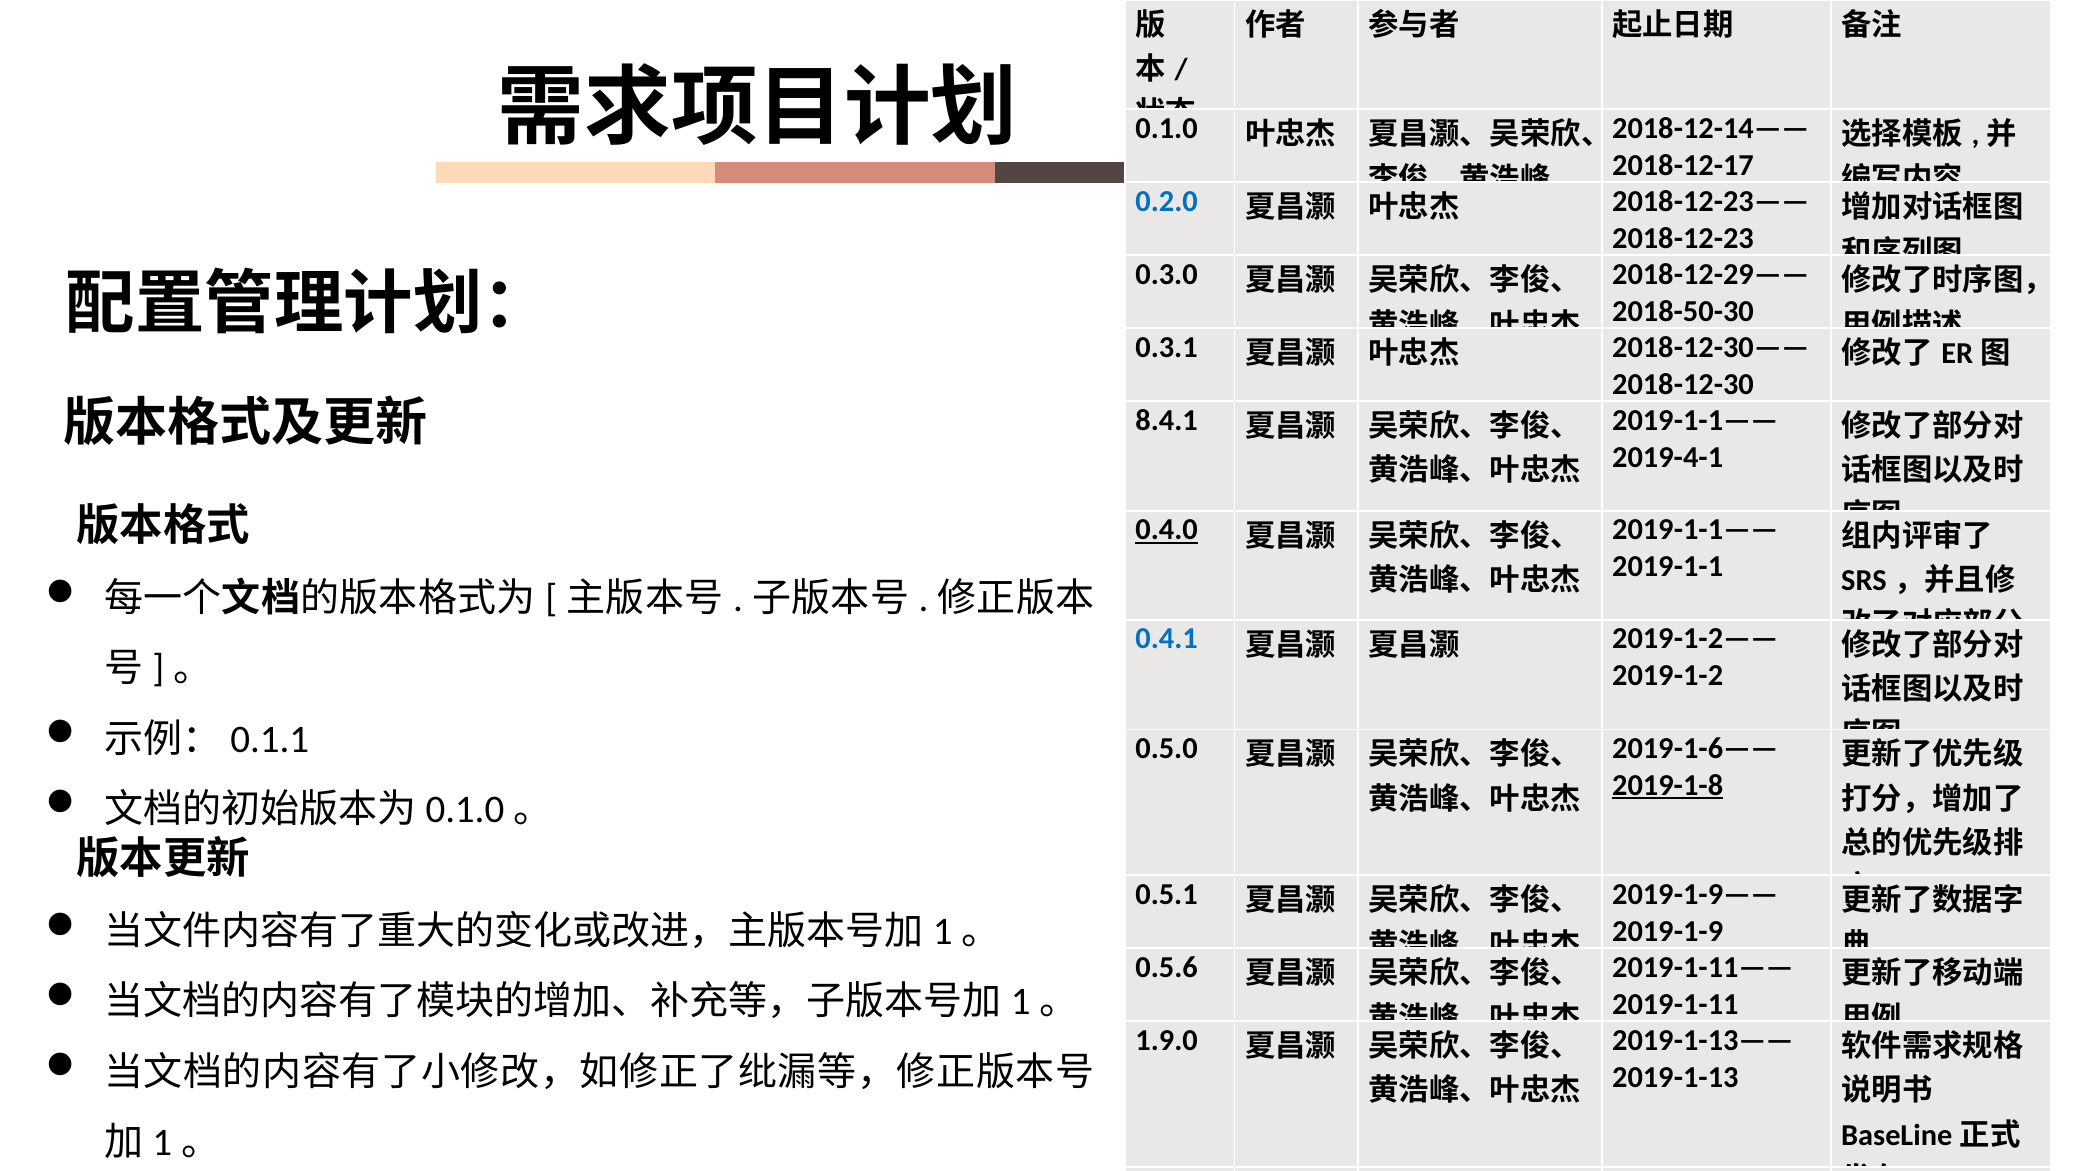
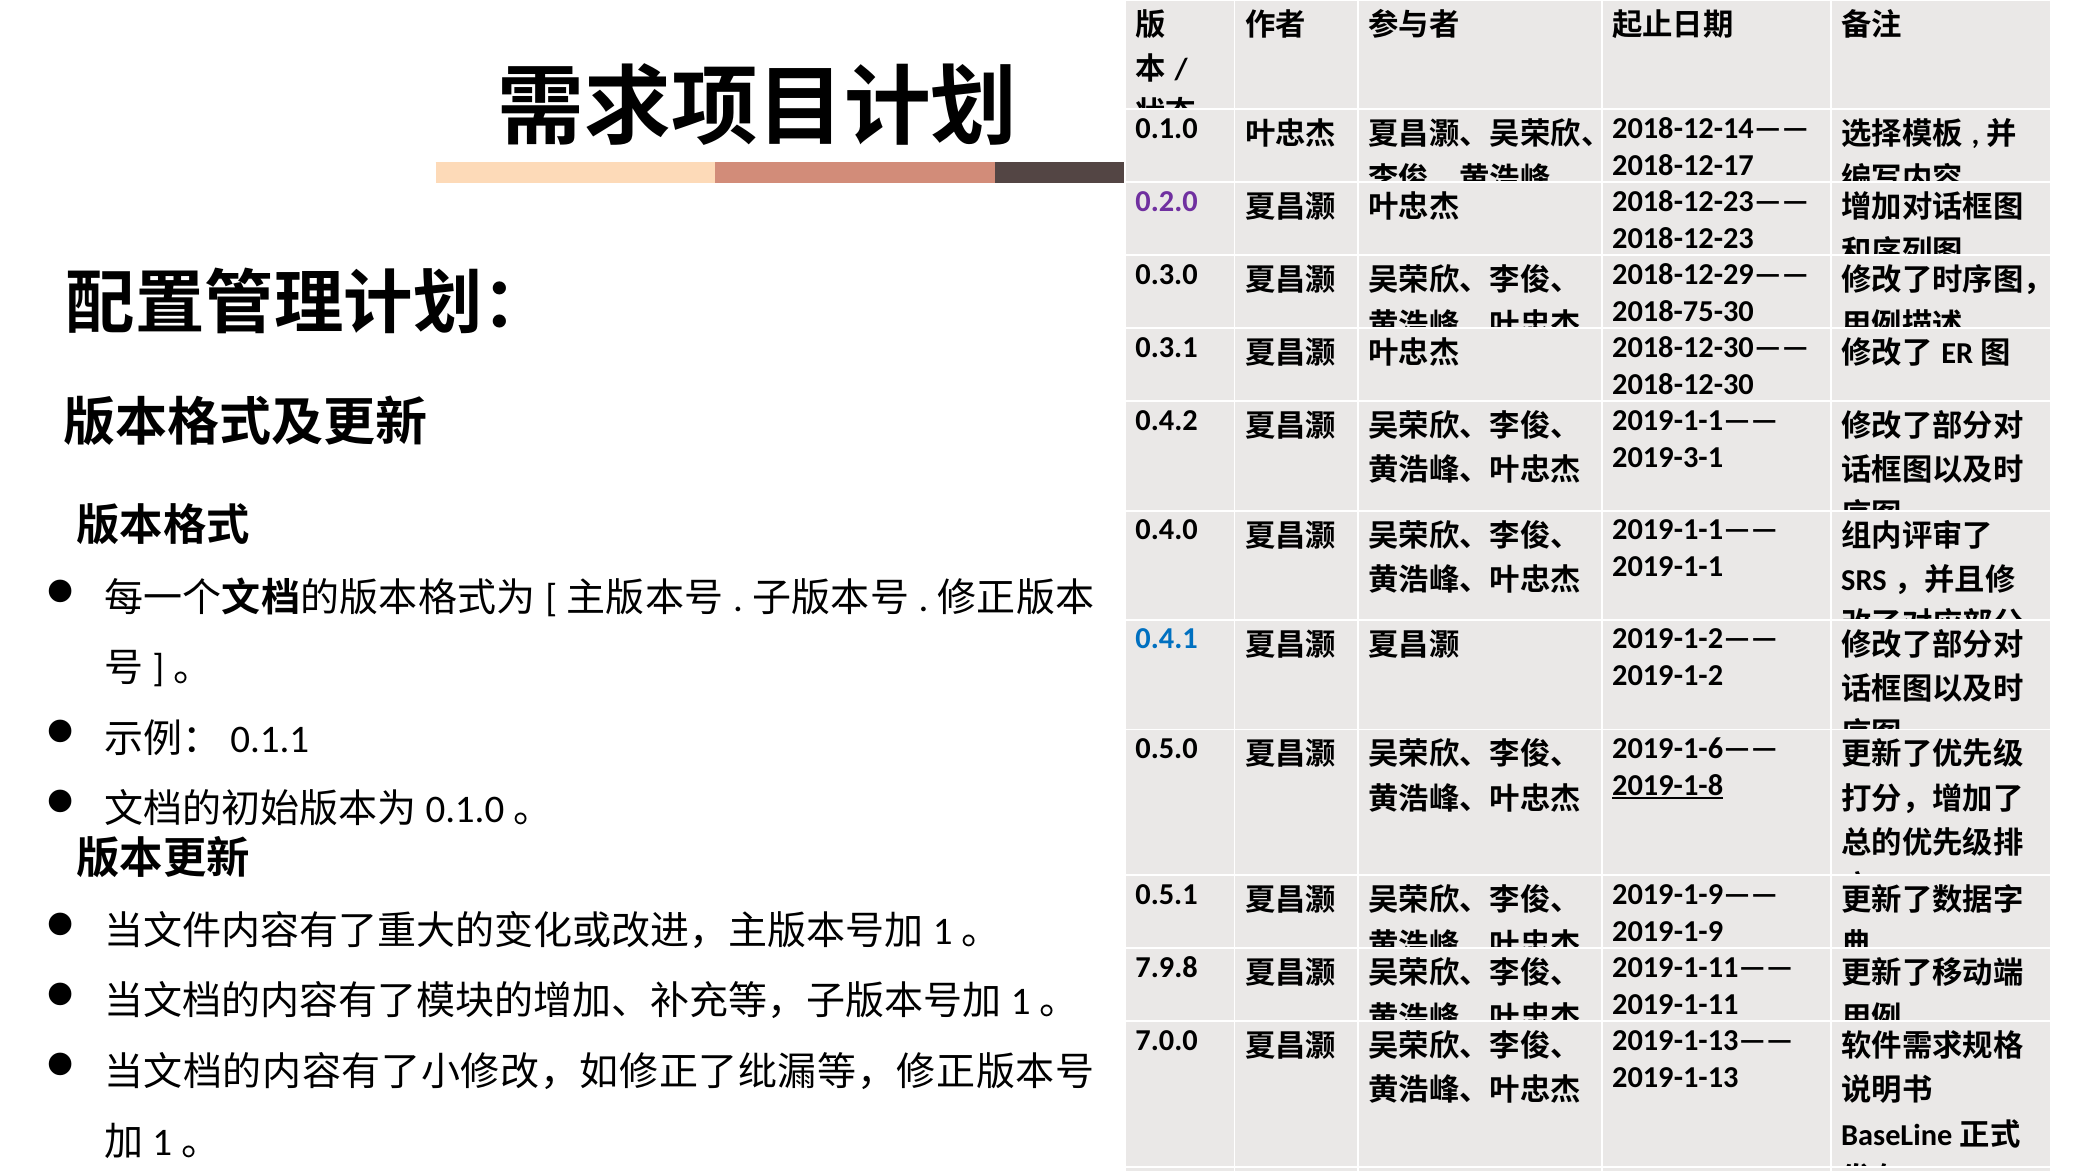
0.2.0 colour: blue -> purple
2018-50-30: 2018-50-30 -> 2018-75-30
8.4.1: 8.4.1 -> 0.4.2
2019-4-1: 2019-4-1 -> 2019-3-1
0.4.0 underline: present -> none
0.5.6: 0.5.6 -> 7.9.8
1.9.0: 1.9.0 -> 7.0.0
